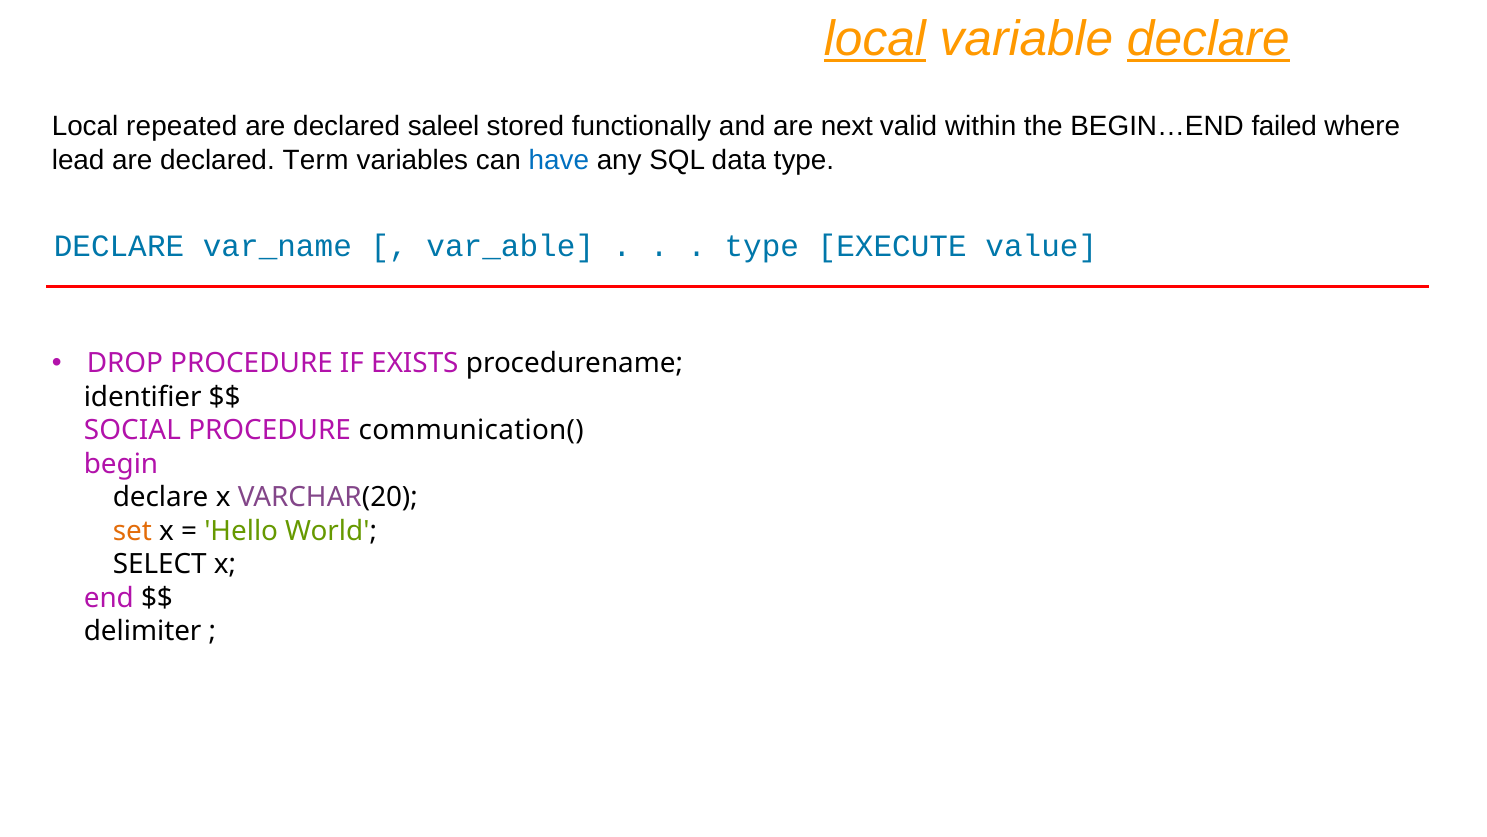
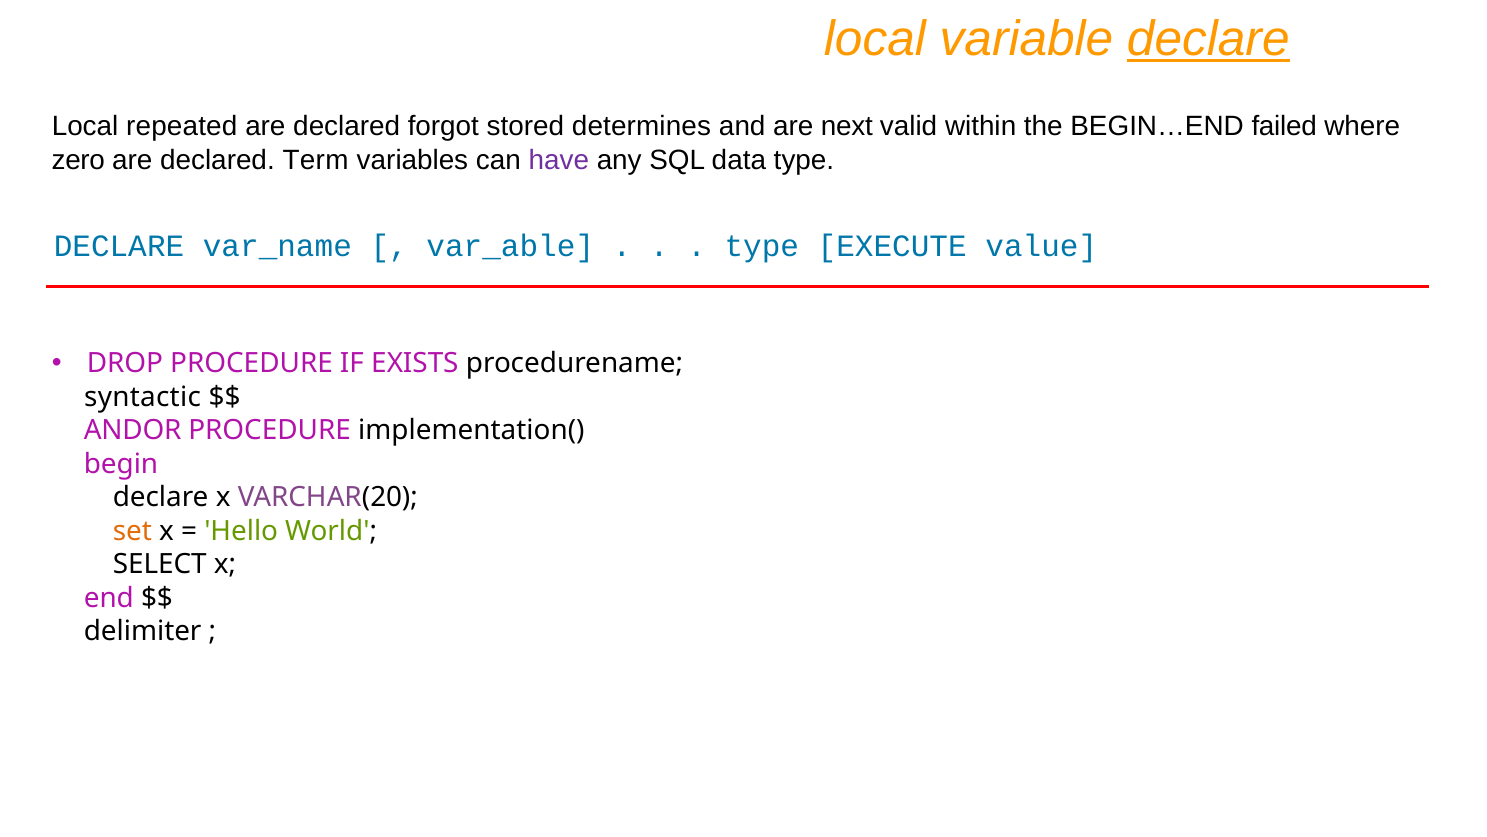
local at (875, 39) underline: present -> none
saleel: saleel -> forgot
functionally: functionally -> determines
lead: lead -> zero
have colour: blue -> purple
identifier: identifier -> syntactic
SOCIAL: SOCIAL -> ANDOR
communication(: communication( -> implementation(
